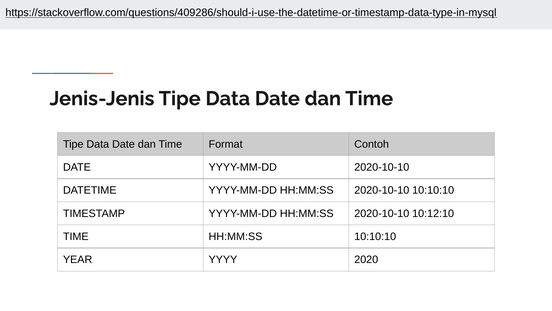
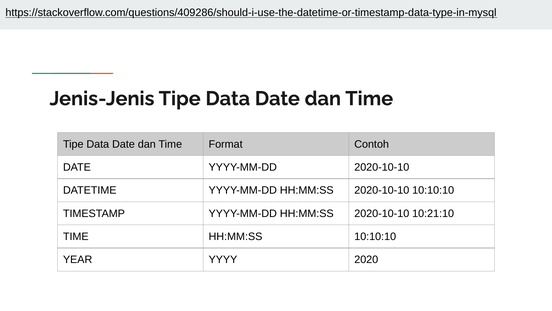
10:12:10: 10:12:10 -> 10:21:10
